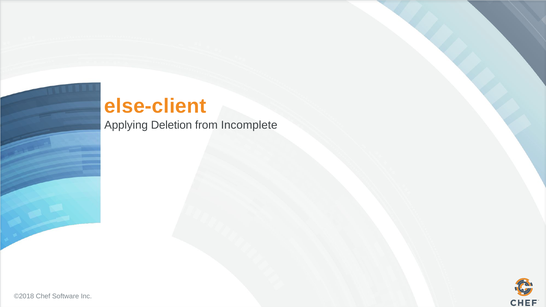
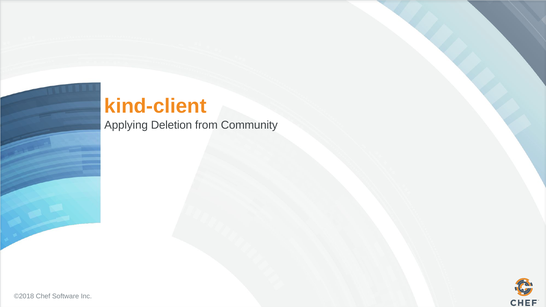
else-client: else-client -> kind-client
Incomplete: Incomplete -> Community
